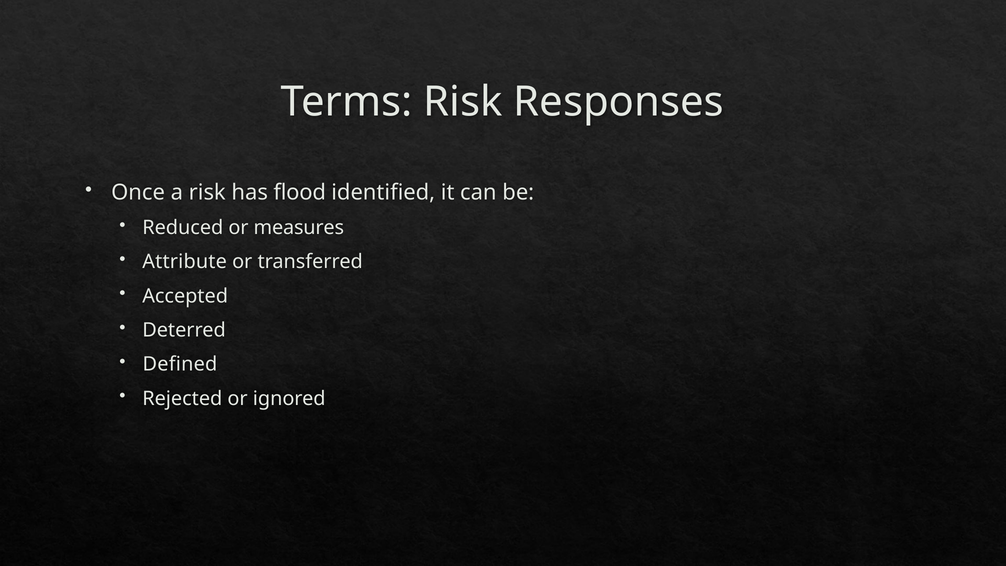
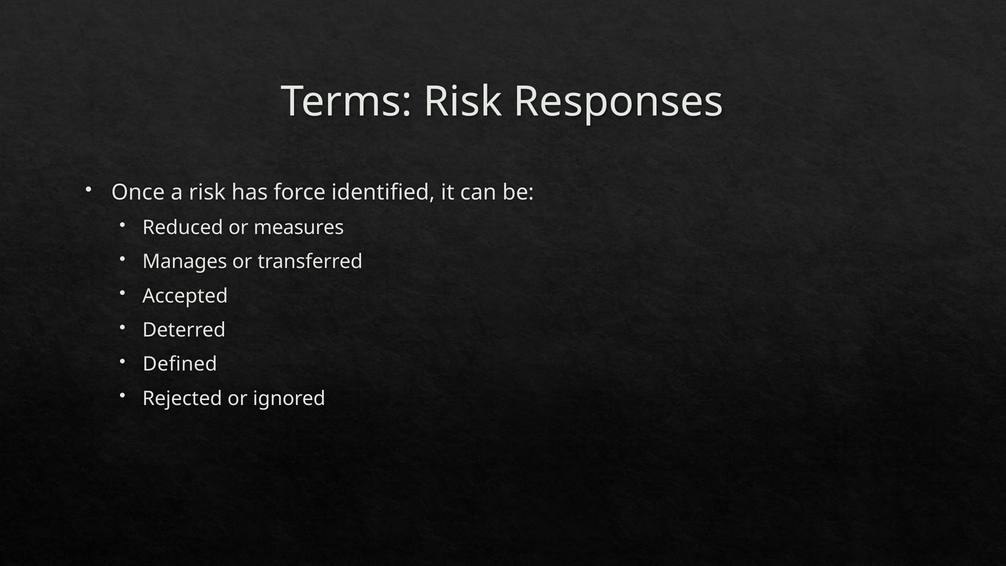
flood: flood -> force
Attribute: Attribute -> Manages
